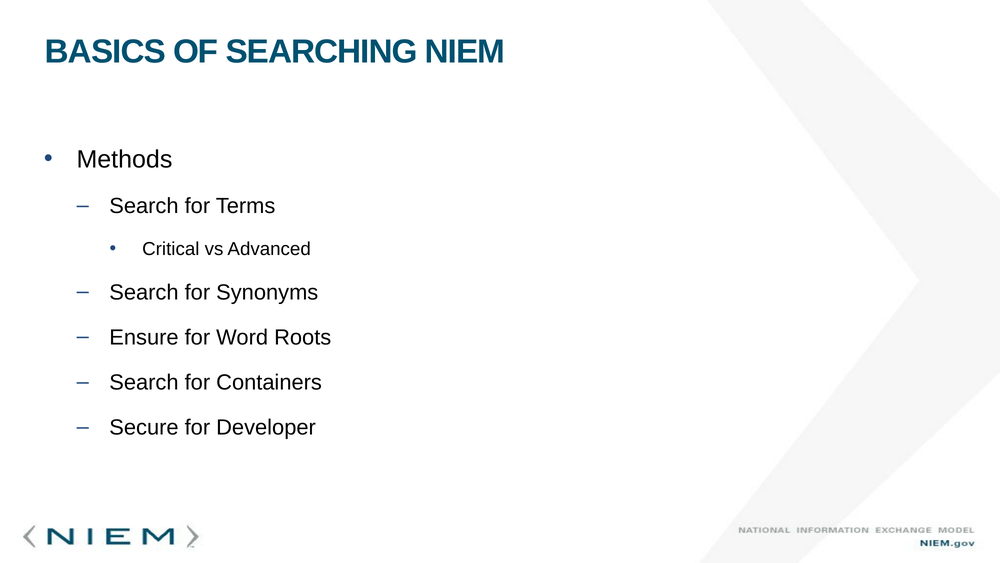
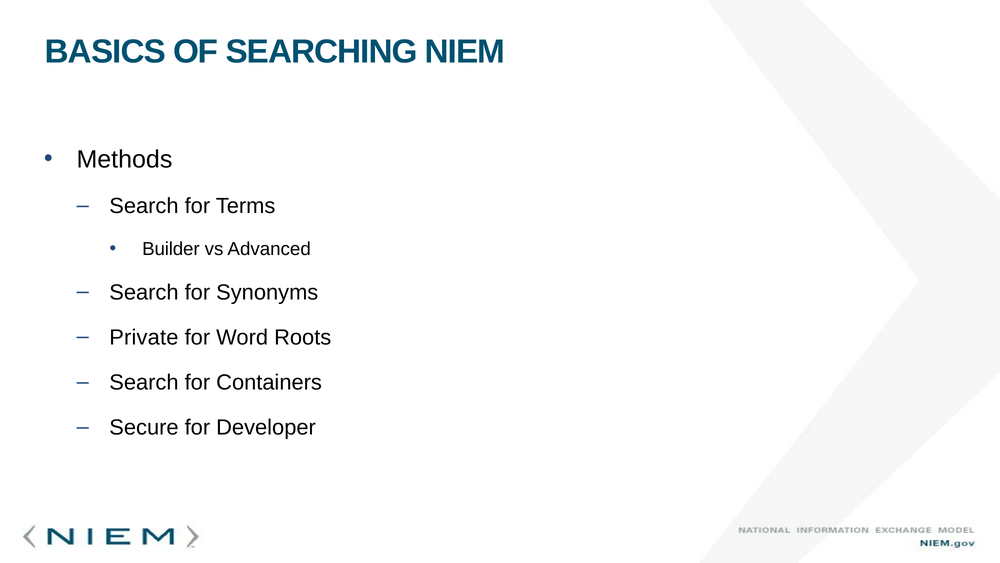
Critical: Critical -> Builder
Ensure: Ensure -> Private
